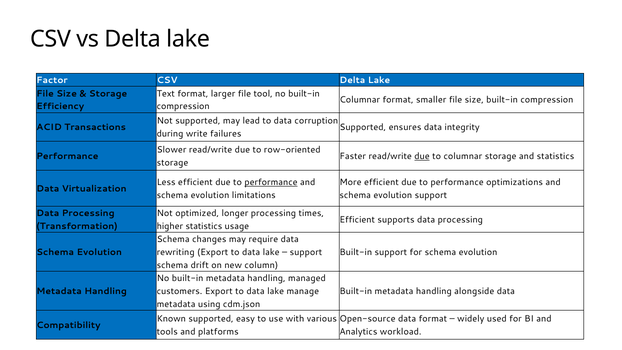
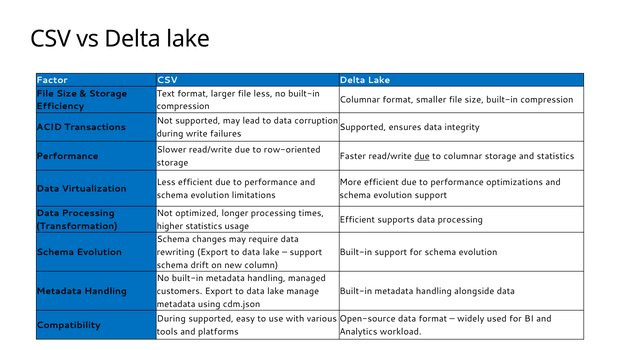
file tool: tool -> less
performance at (271, 182) underline: present -> none
Known at (171, 319): Known -> During
